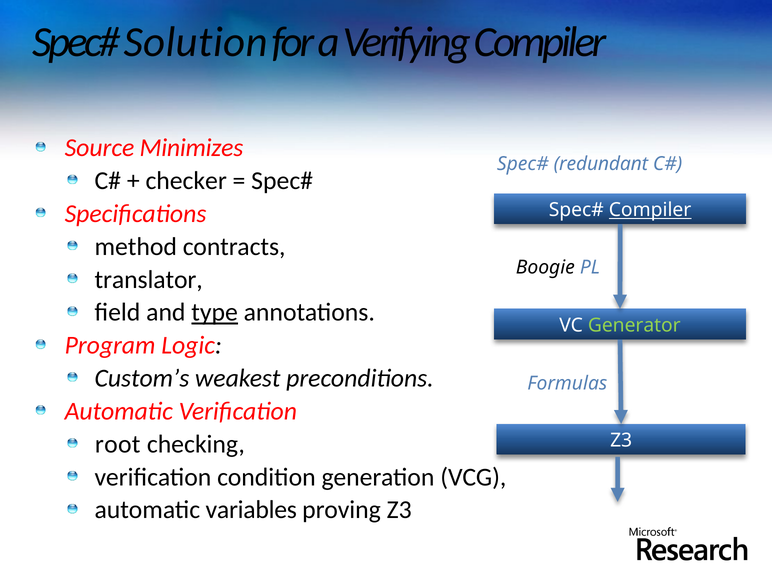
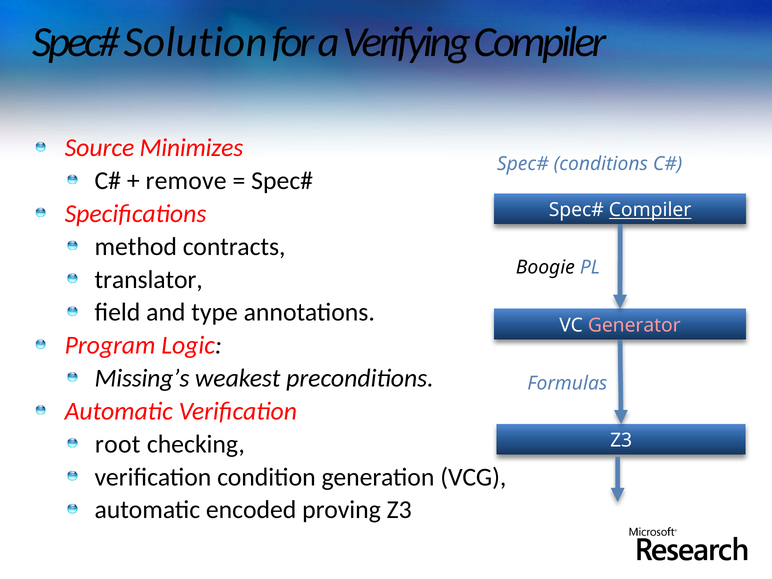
redundant: redundant -> conditions
checker: checker -> remove
type underline: present -> none
Generator colour: light green -> pink
Custom’s: Custom’s -> Missing’s
variables: variables -> encoded
